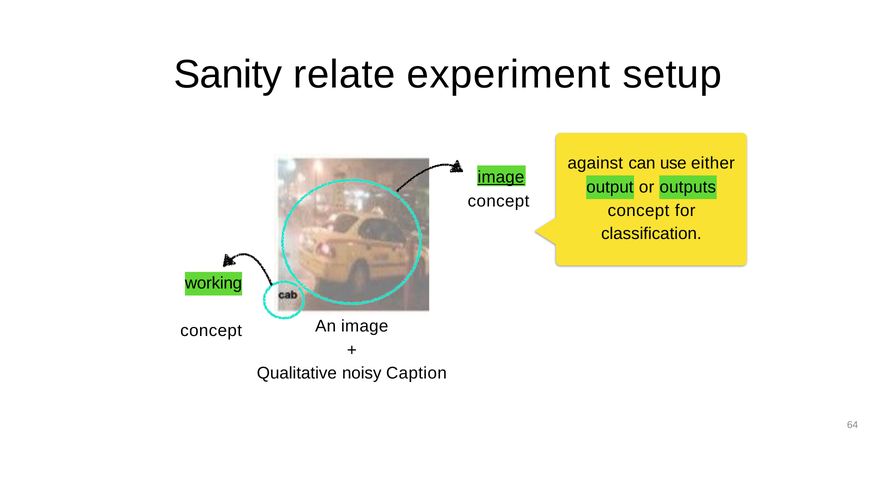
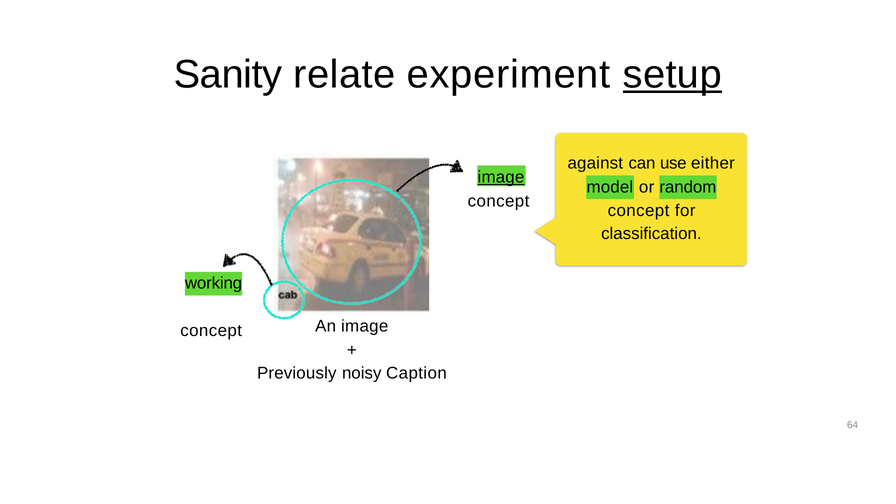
setup underline: none -> present
output: output -> model
outputs: outputs -> random
Qualitative: Qualitative -> Previously
